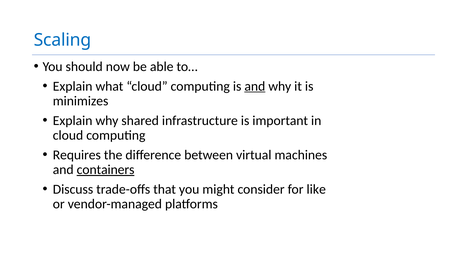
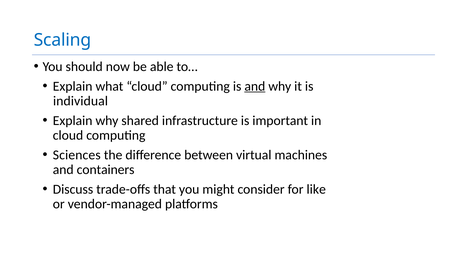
minimizes: minimizes -> individual
Requires: Requires -> Sciences
containers underline: present -> none
